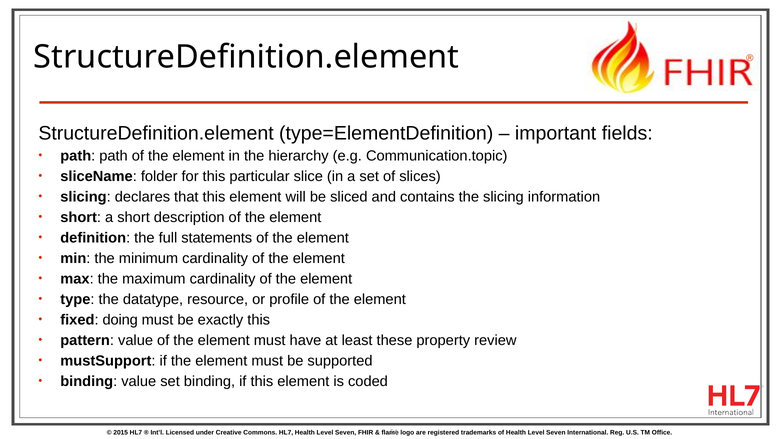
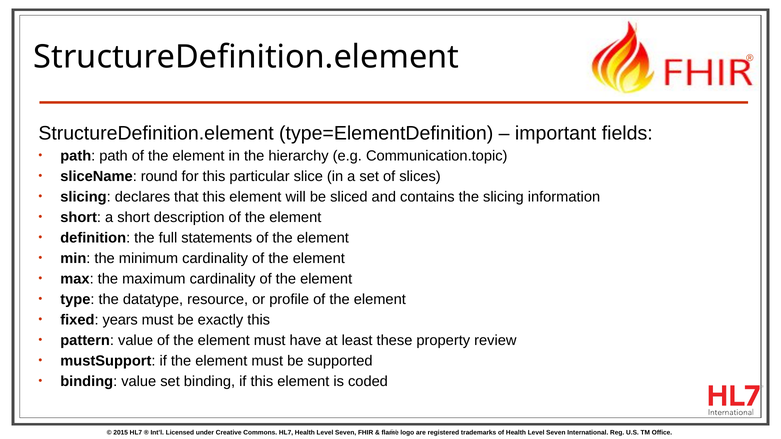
folder: folder -> round
doing: doing -> years
